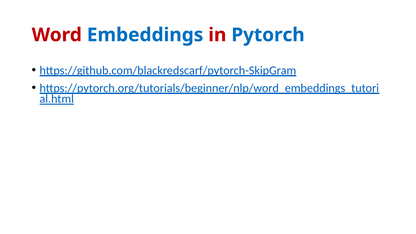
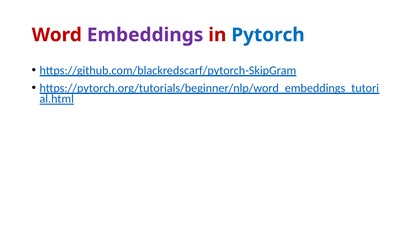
Embeddings colour: blue -> purple
